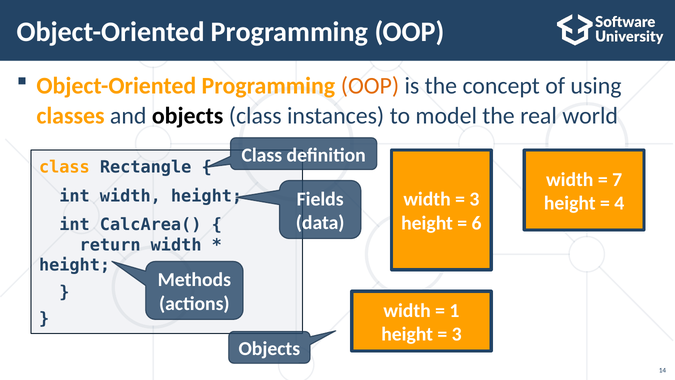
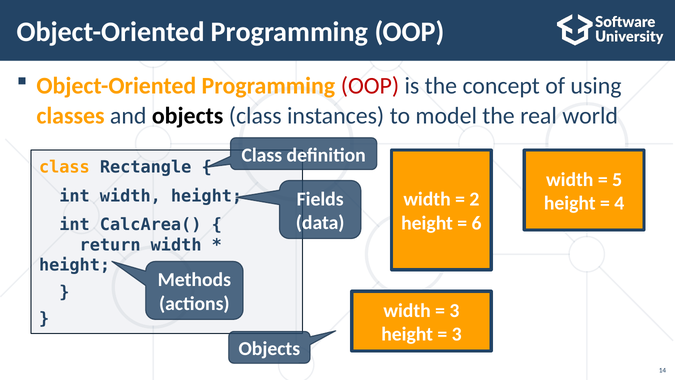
OOP at (370, 86) colour: orange -> red
7: 7 -> 5
3 at (474, 199): 3 -> 2
1 at (454, 310): 1 -> 3
